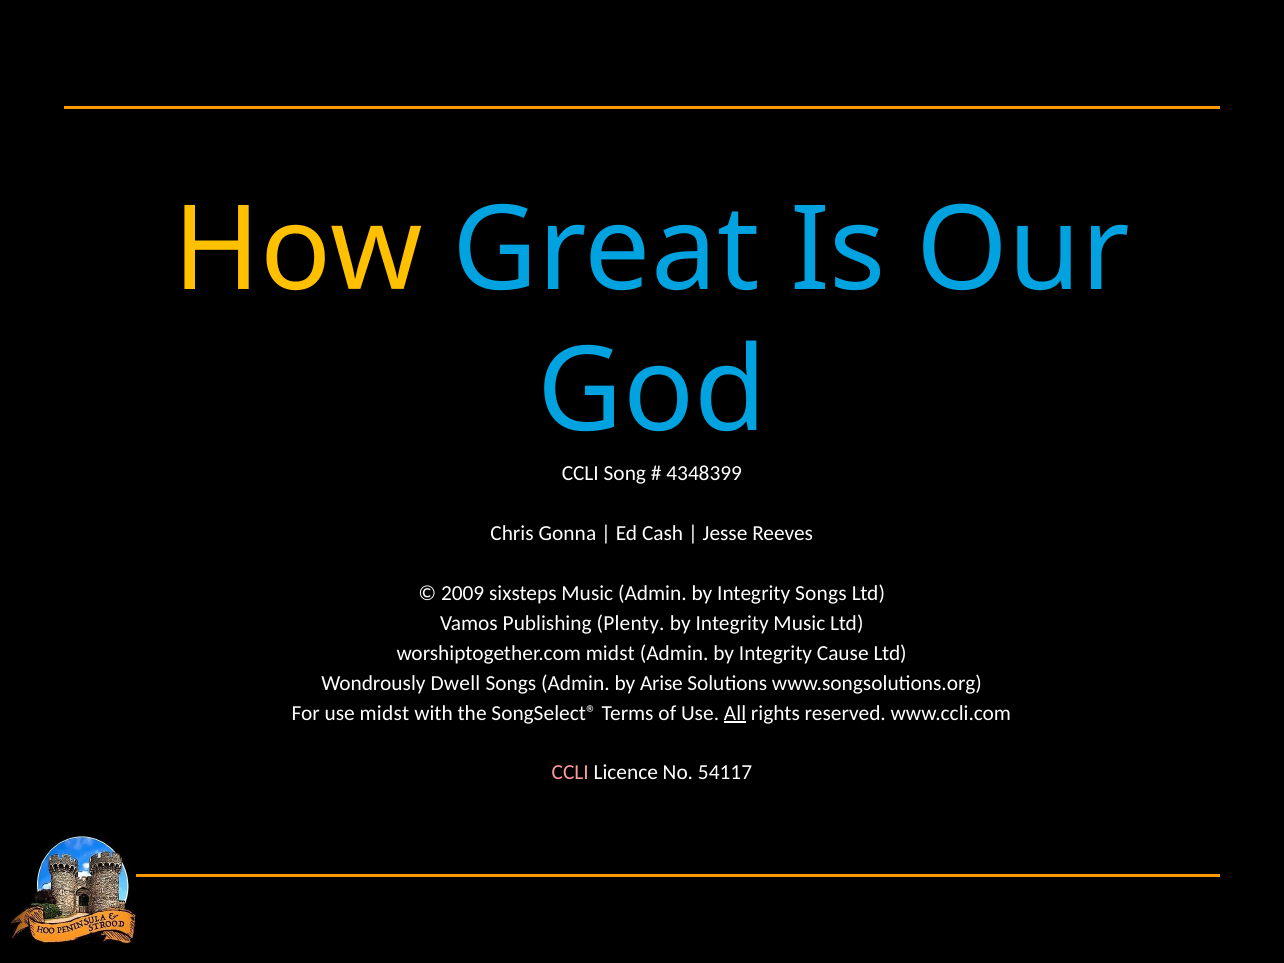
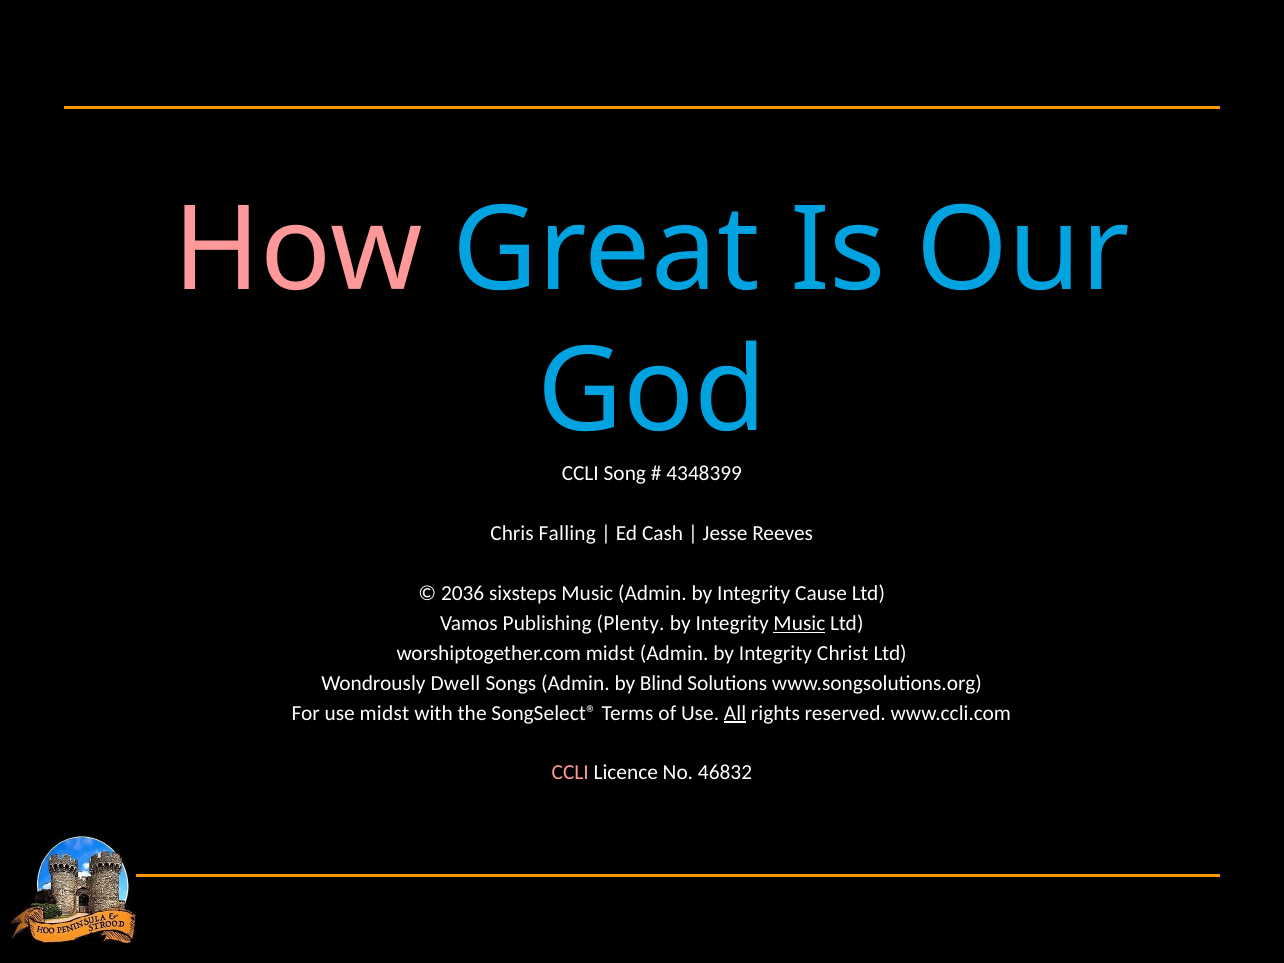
How colour: yellow -> pink
Gonna: Gonna -> Falling
2009: 2009 -> 2036
Integrity Songs: Songs -> Cause
Music at (799, 623) underline: none -> present
Cause: Cause -> Christ
Arise: Arise -> Blind
54117: 54117 -> 46832
